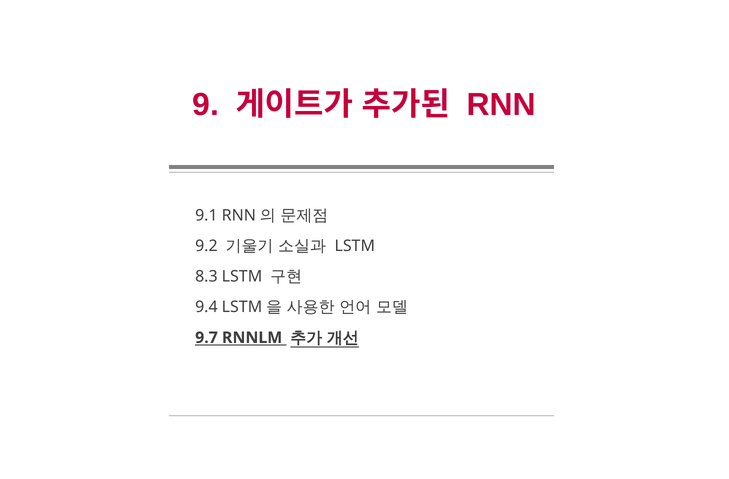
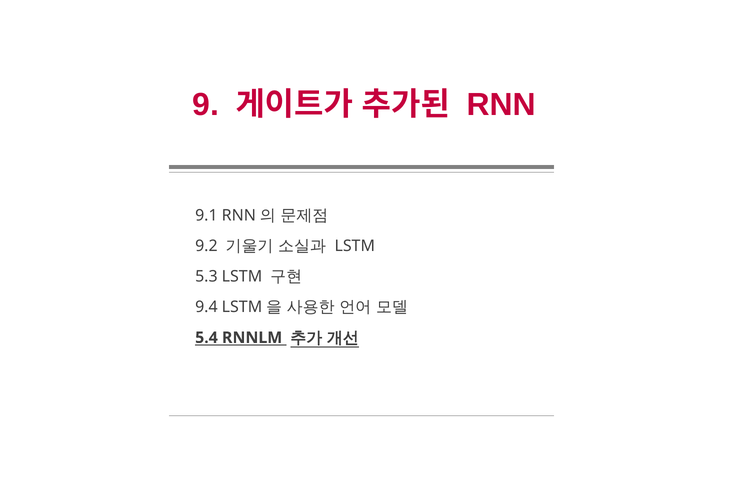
8.3: 8.3 -> 5.3
9.7: 9.7 -> 5.4
